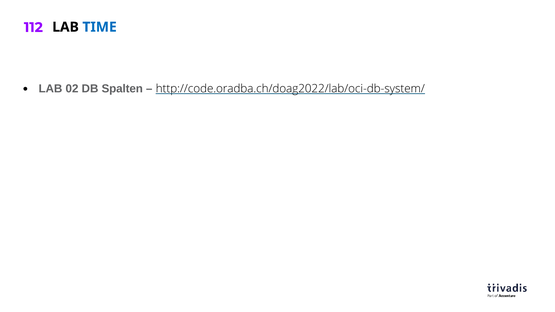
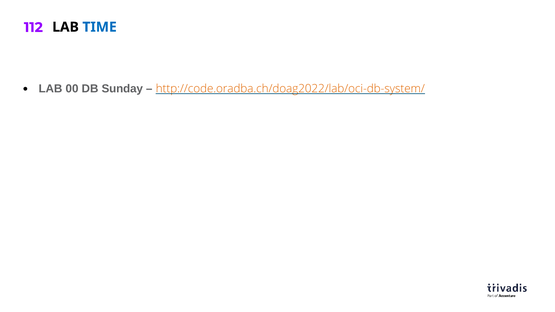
02: 02 -> 00
Spalten: Spalten -> Sunday
http://code.oradba.ch/doag2022/lab/oci-db-system/ colour: black -> orange
